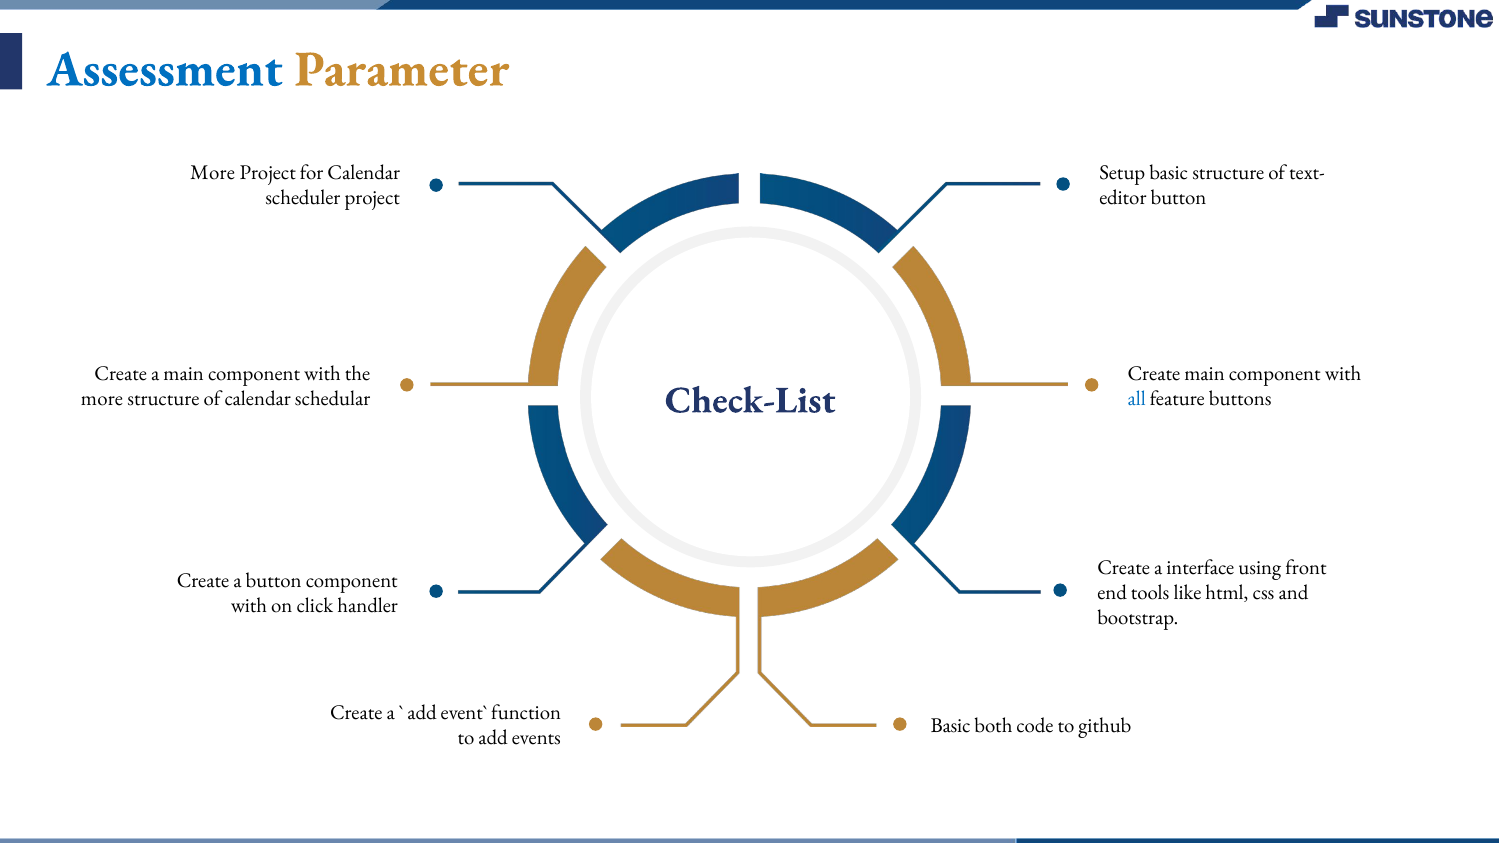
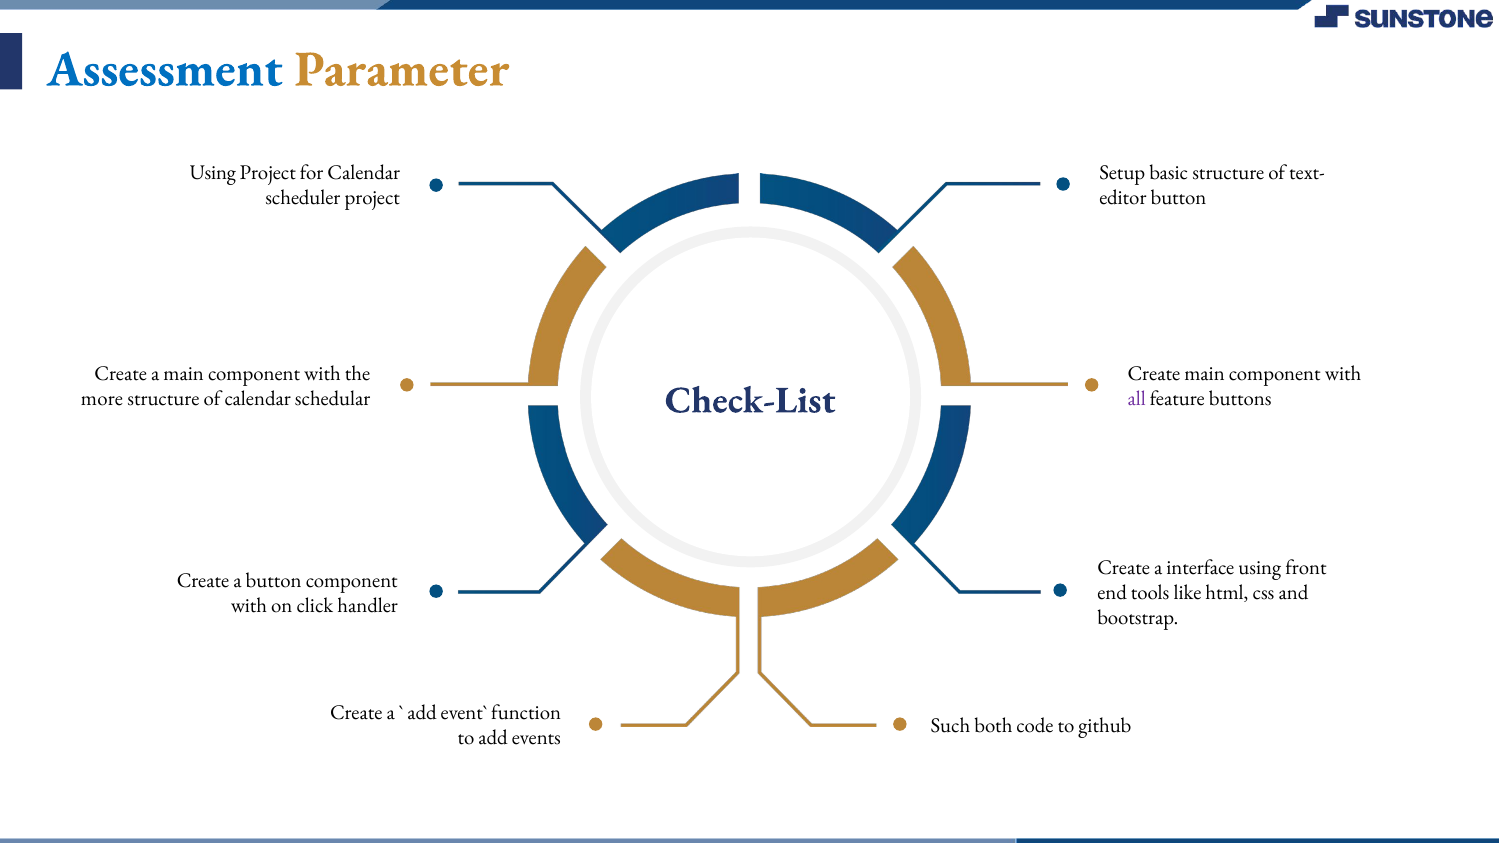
More at (213, 173): More -> Using
all colour: blue -> purple
Basic at (951, 726): Basic -> Such
